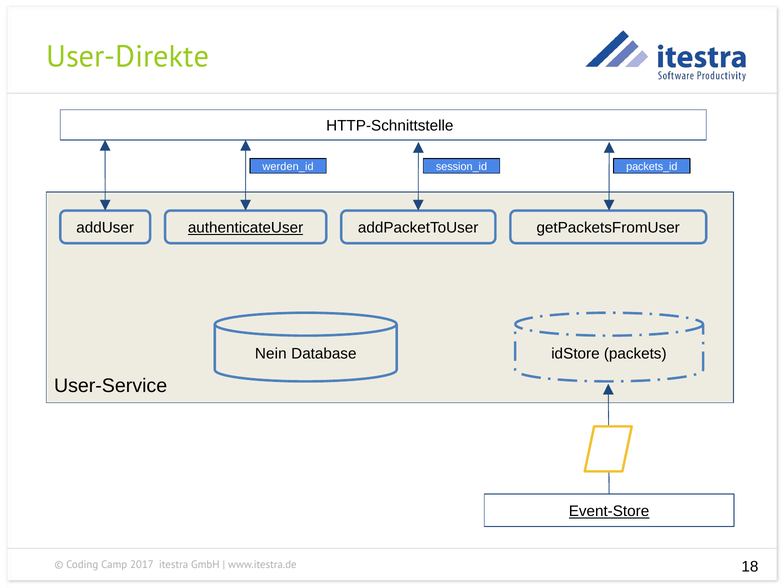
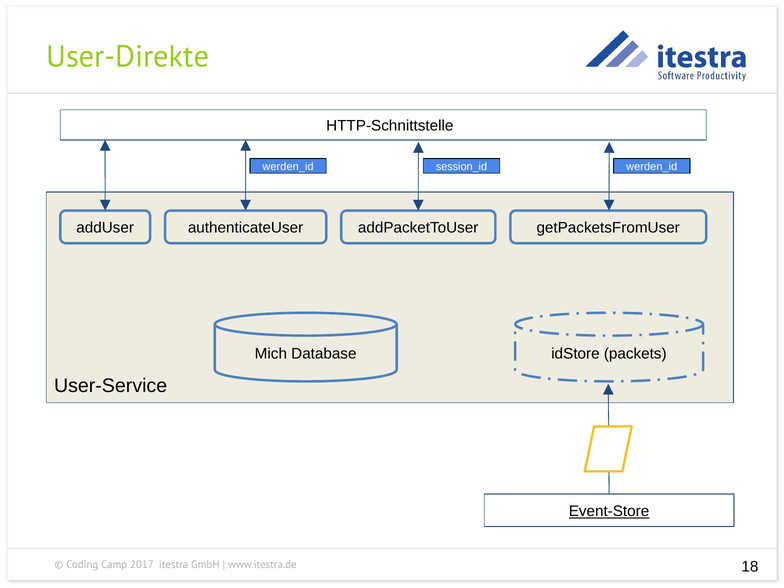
session_id packets_id: packets_id -> werden_id
authenticateUser underline: present -> none
Nein: Nein -> Mich
